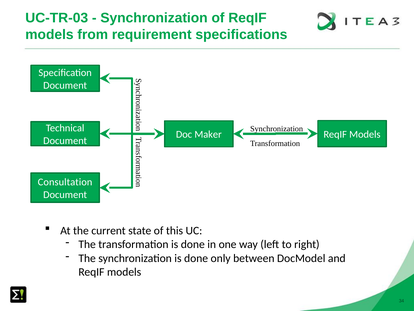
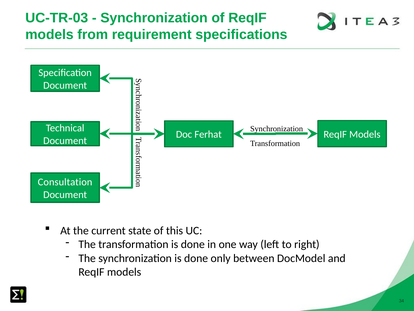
Maker: Maker -> Ferhat
